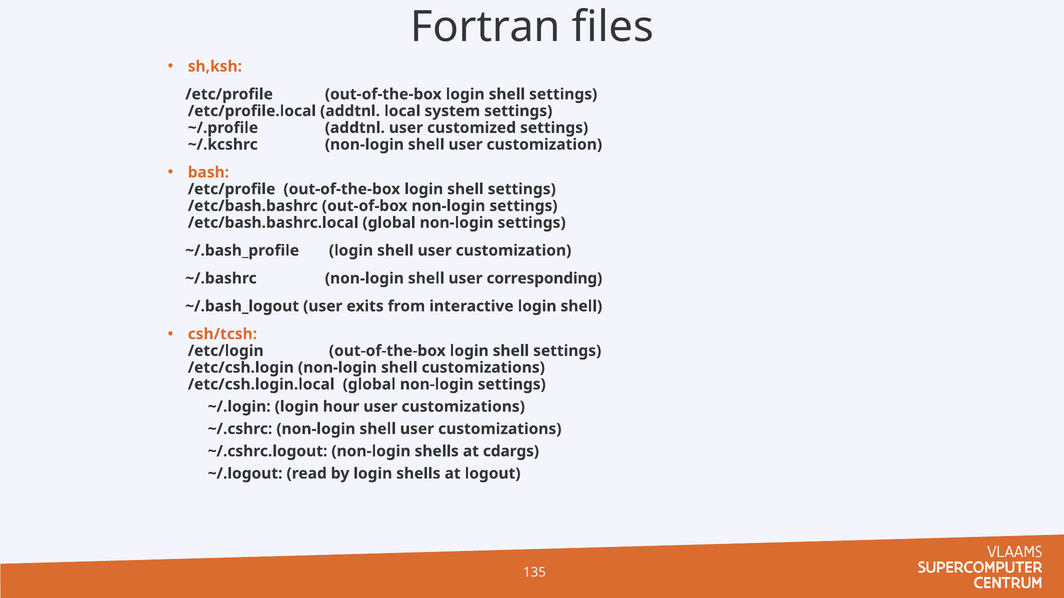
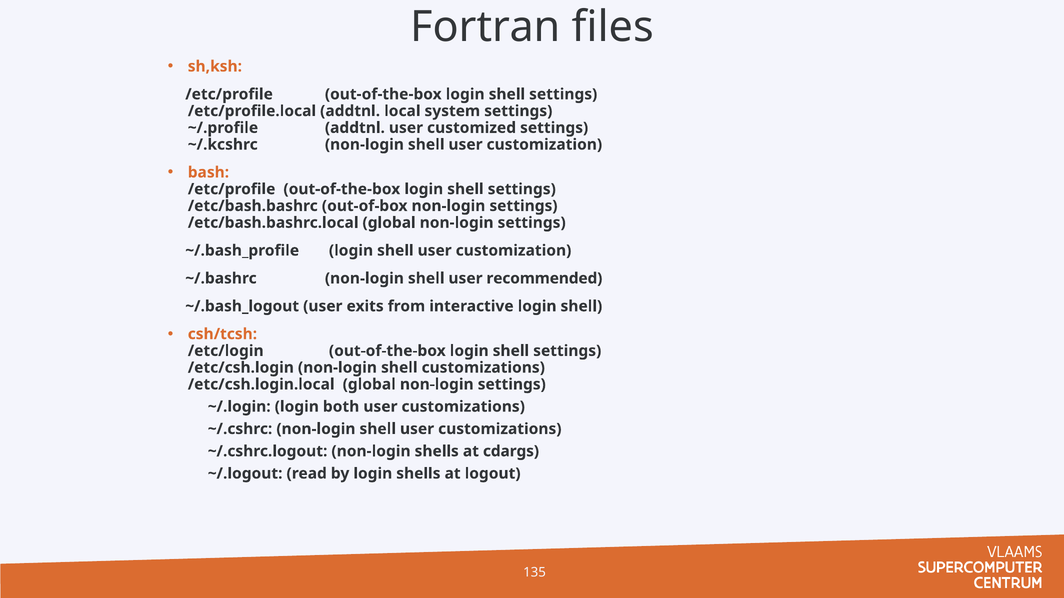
corresponding: corresponding -> recommended
hour: hour -> both
